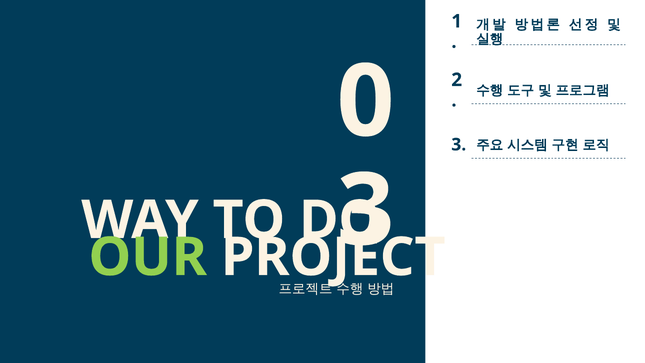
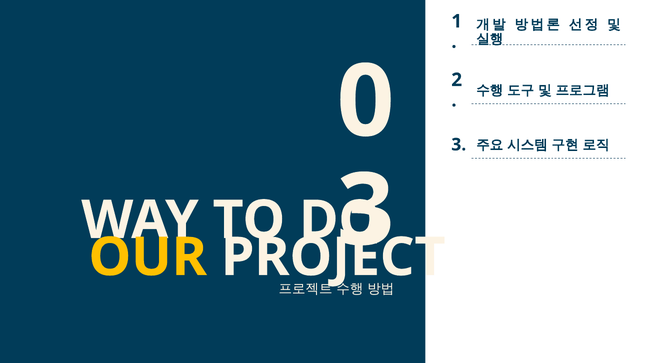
OUR colour: light green -> yellow
